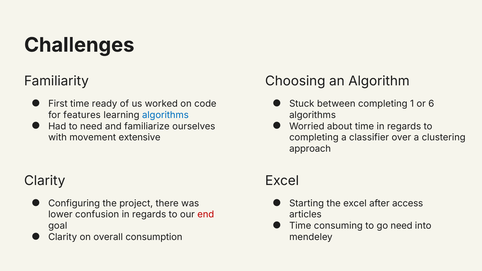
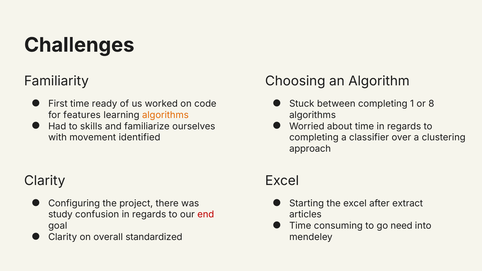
6: 6 -> 8
algorithms at (165, 115) colour: blue -> orange
to need: need -> skills
extensive: extensive -> identified
access: access -> extract
lower: lower -> study
consumption: consumption -> standardized
